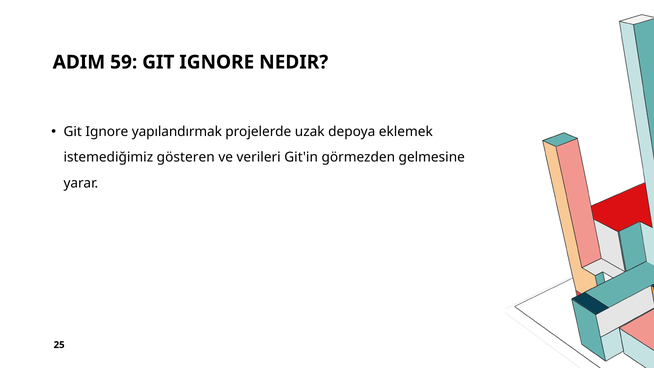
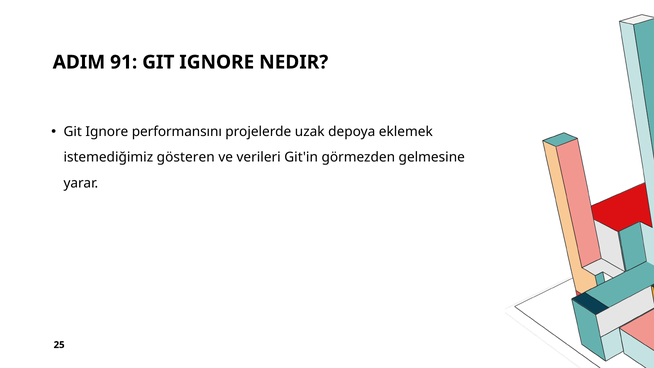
59: 59 -> 91
yapılandırmak: yapılandırmak -> performansını
